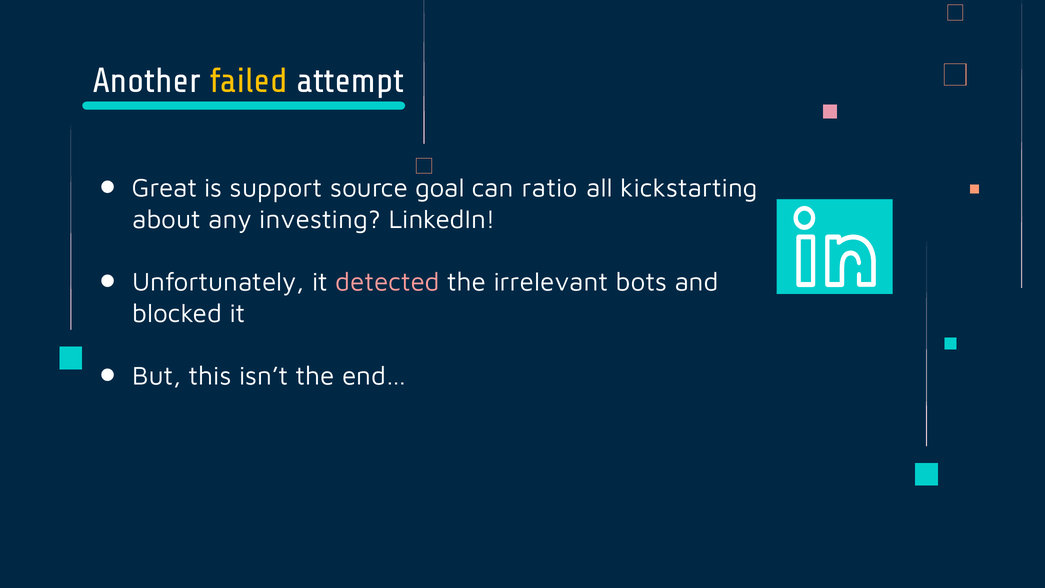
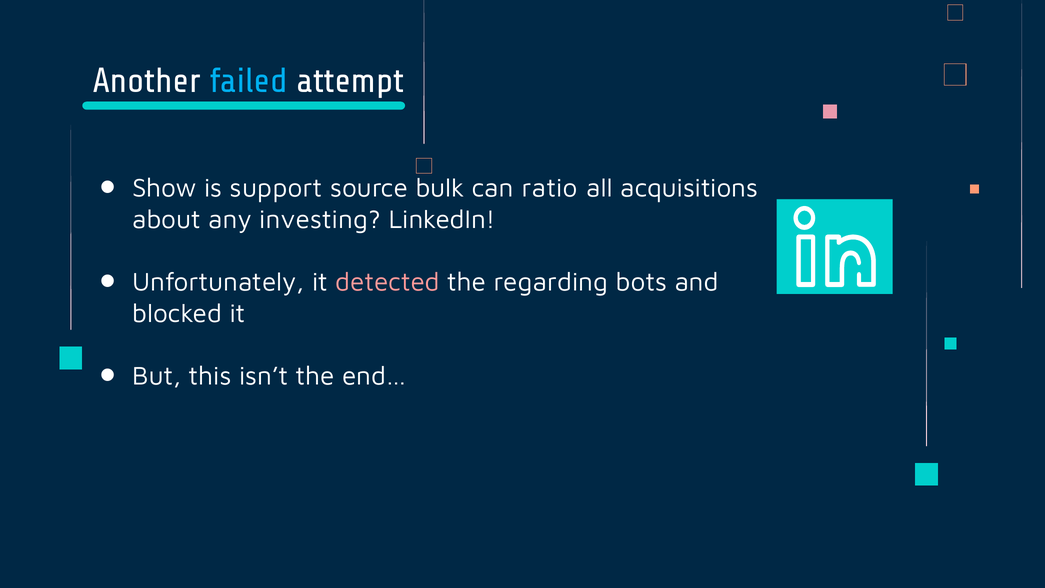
failed colour: yellow -> light blue
Great: Great -> Show
goal: goal -> bulk
kickstarting: kickstarting -> acquisitions
irrelevant: irrelevant -> regarding
